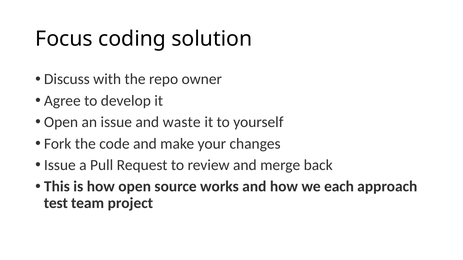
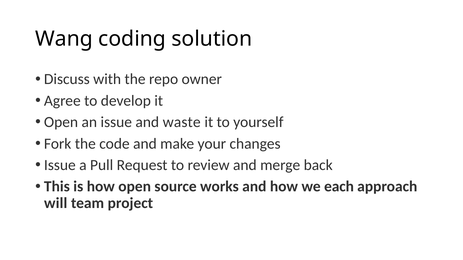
Focus: Focus -> Wang
test: test -> will
